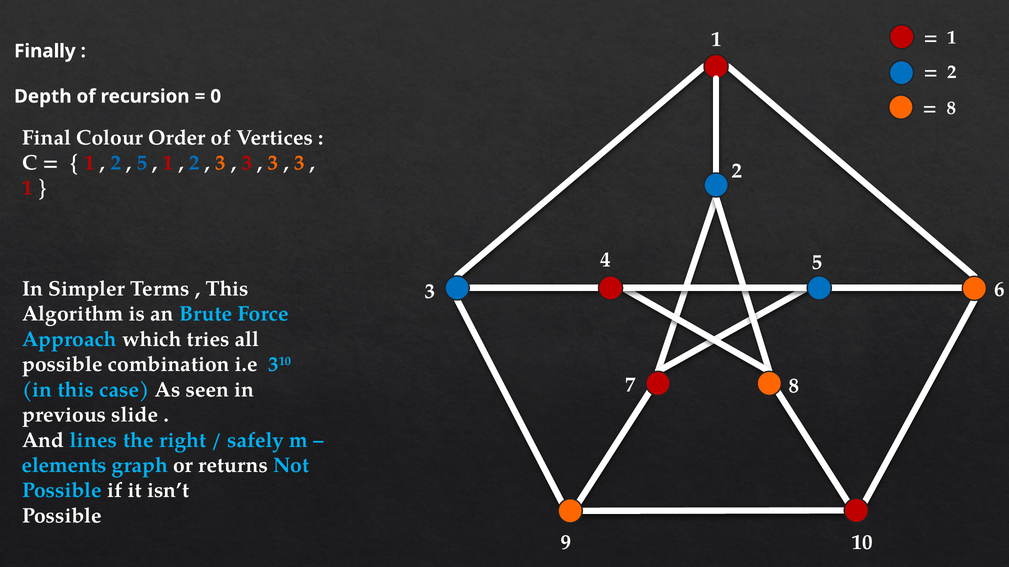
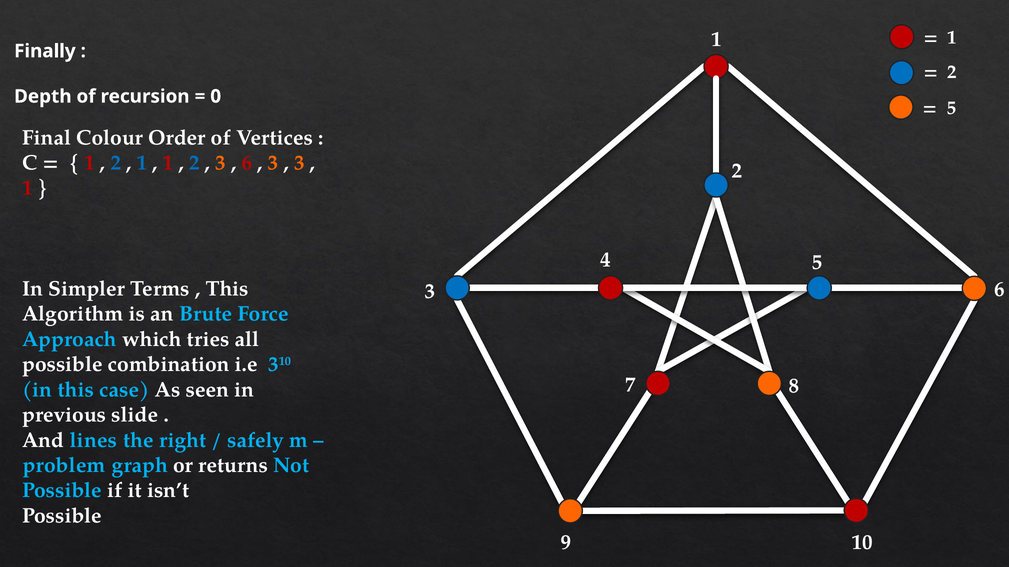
8 at (951, 108): 8 -> 5
5 at (142, 163): 5 -> 1
3 at (247, 163): 3 -> 6
elements: elements -> problem
